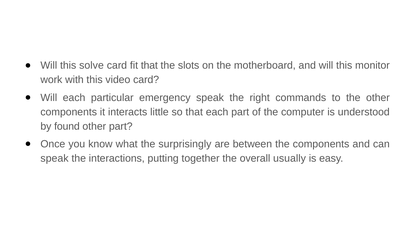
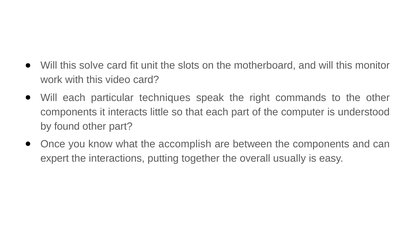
fit that: that -> unit
emergency: emergency -> techniques
surprisingly: surprisingly -> accomplish
speak at (55, 158): speak -> expert
